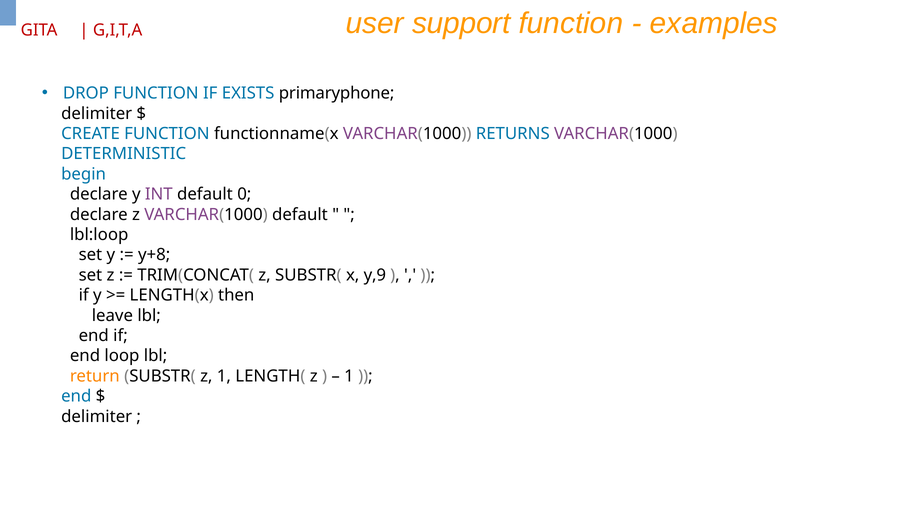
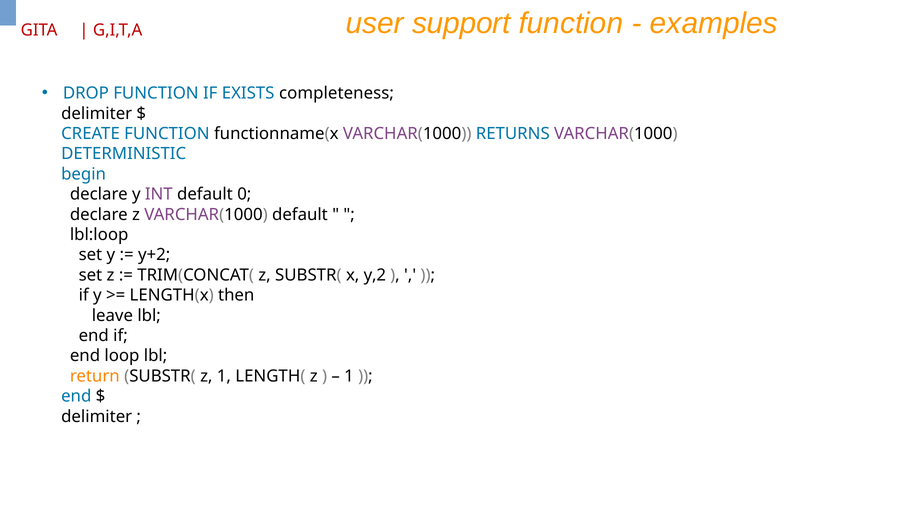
primaryphone: primaryphone -> completeness
y+8: y+8 -> y+2
y,9: y,9 -> y,2
